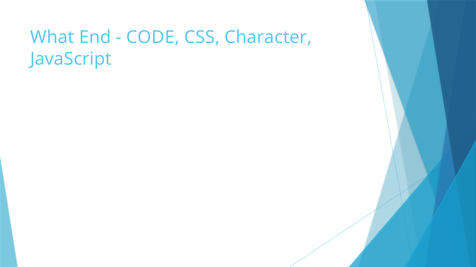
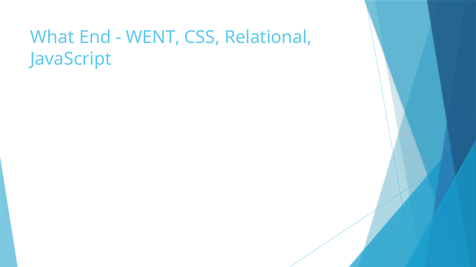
CODE: CODE -> WENT
Character: Character -> Relational
